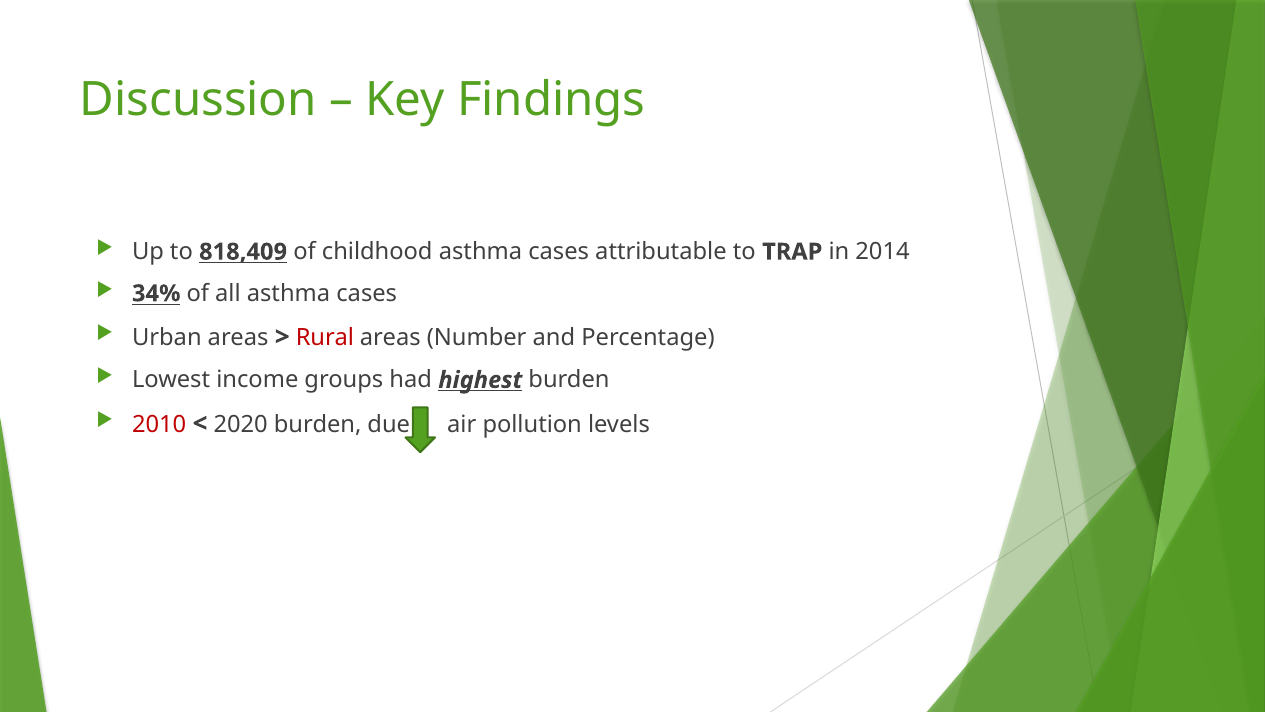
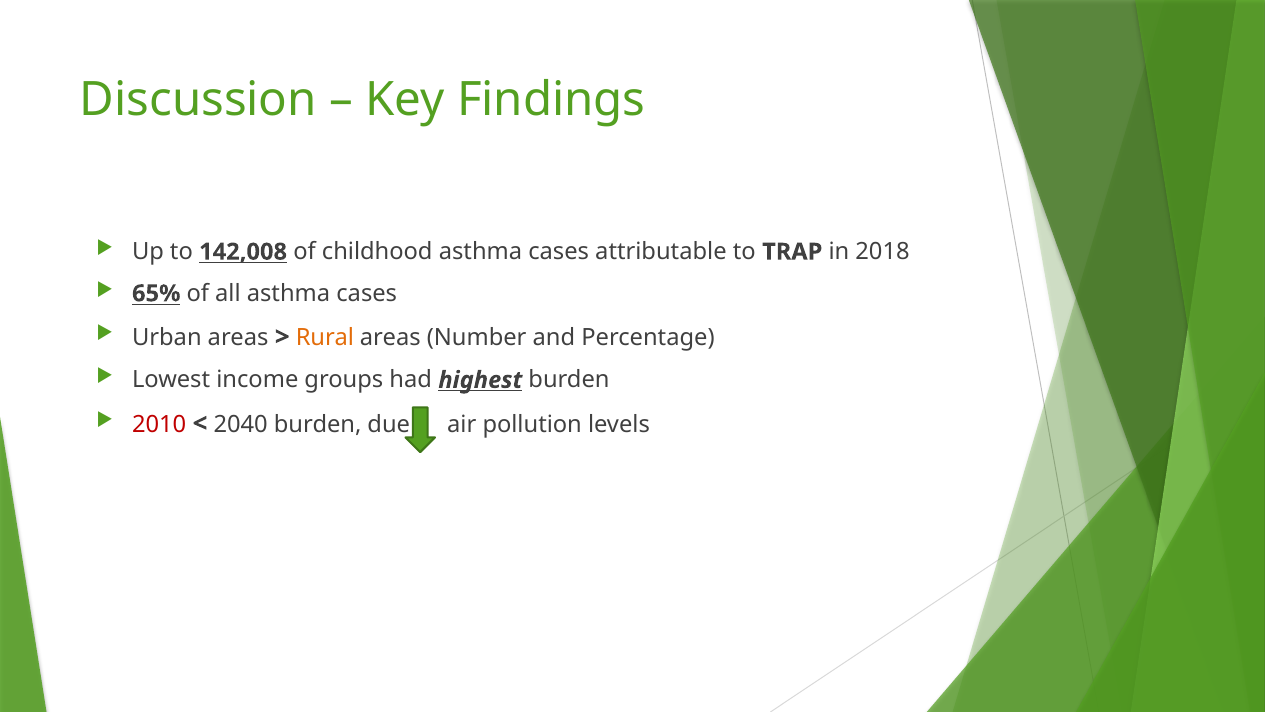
818,409: 818,409 -> 142,008
2014: 2014 -> 2018
34%: 34% -> 65%
Rural colour: red -> orange
2020: 2020 -> 2040
